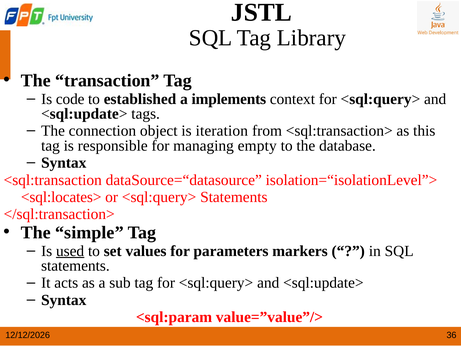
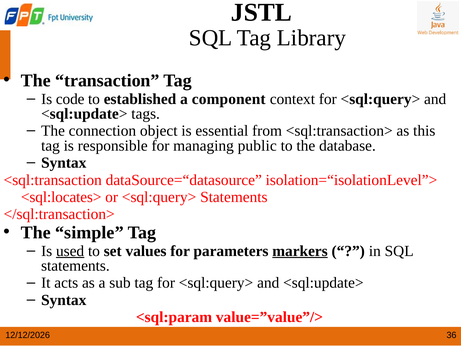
implements: implements -> component
iteration: iteration -> essential
empty: empty -> public
markers underline: none -> present
